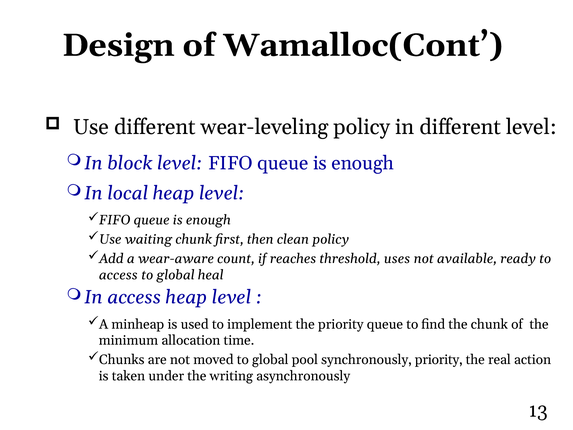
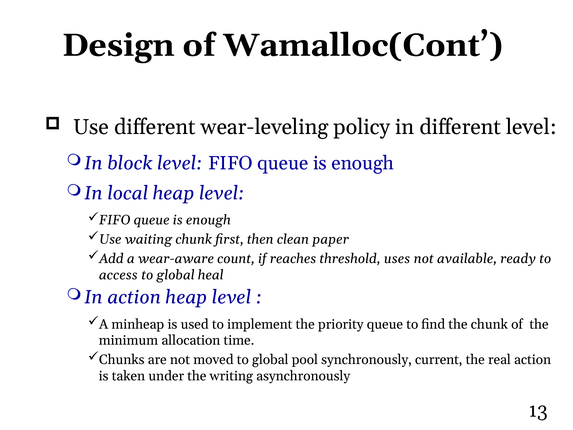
clean policy: policy -> paper
In access: access -> action
synchronously priority: priority -> current
